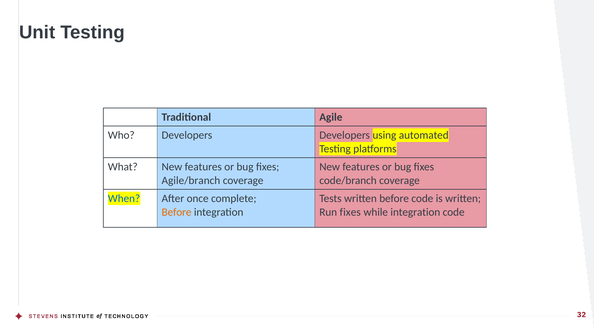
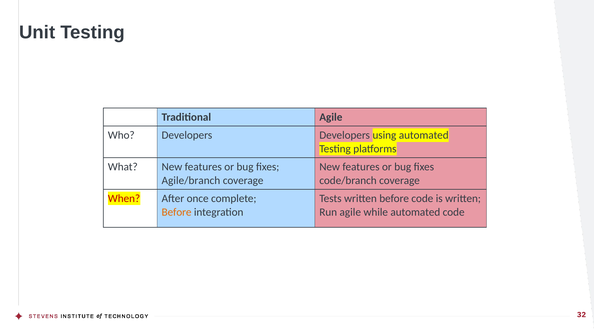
When colour: blue -> red
Run fixes: fixes -> agile
while integration: integration -> automated
